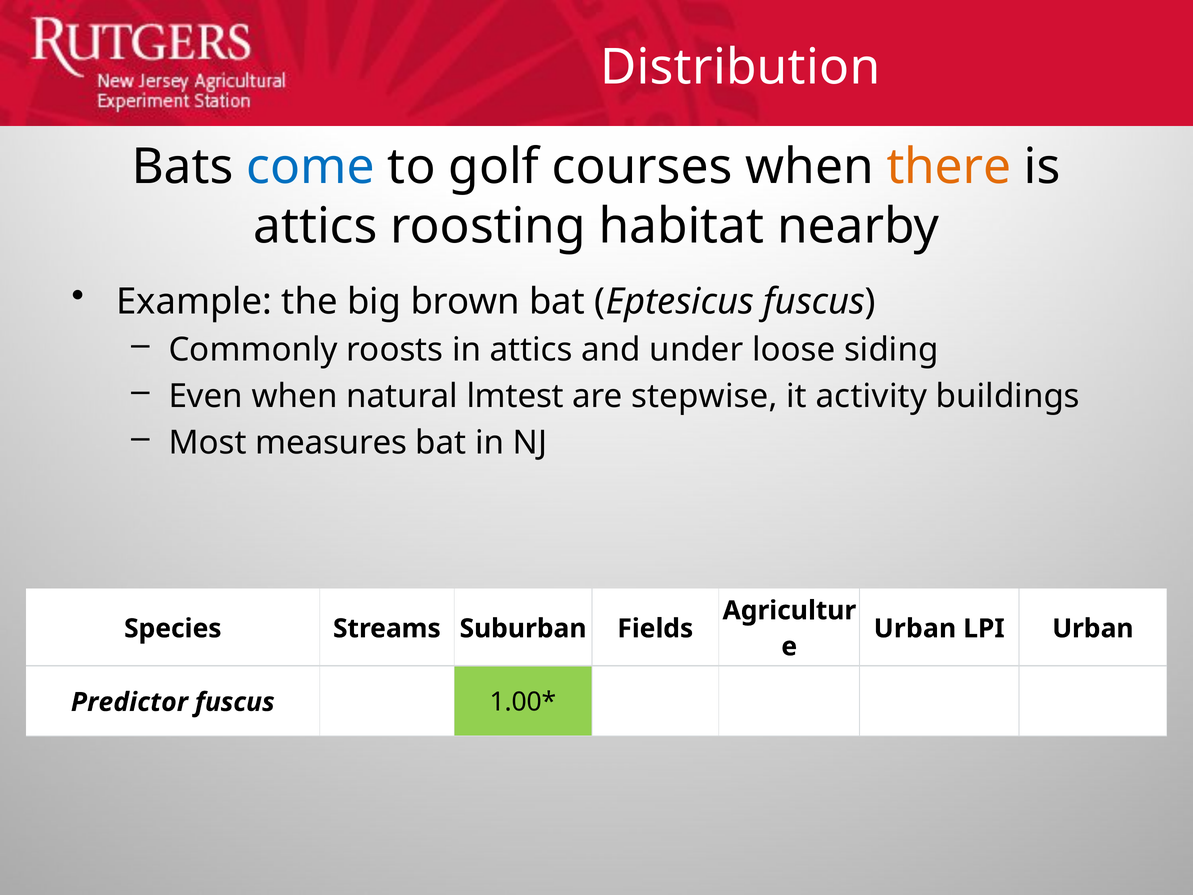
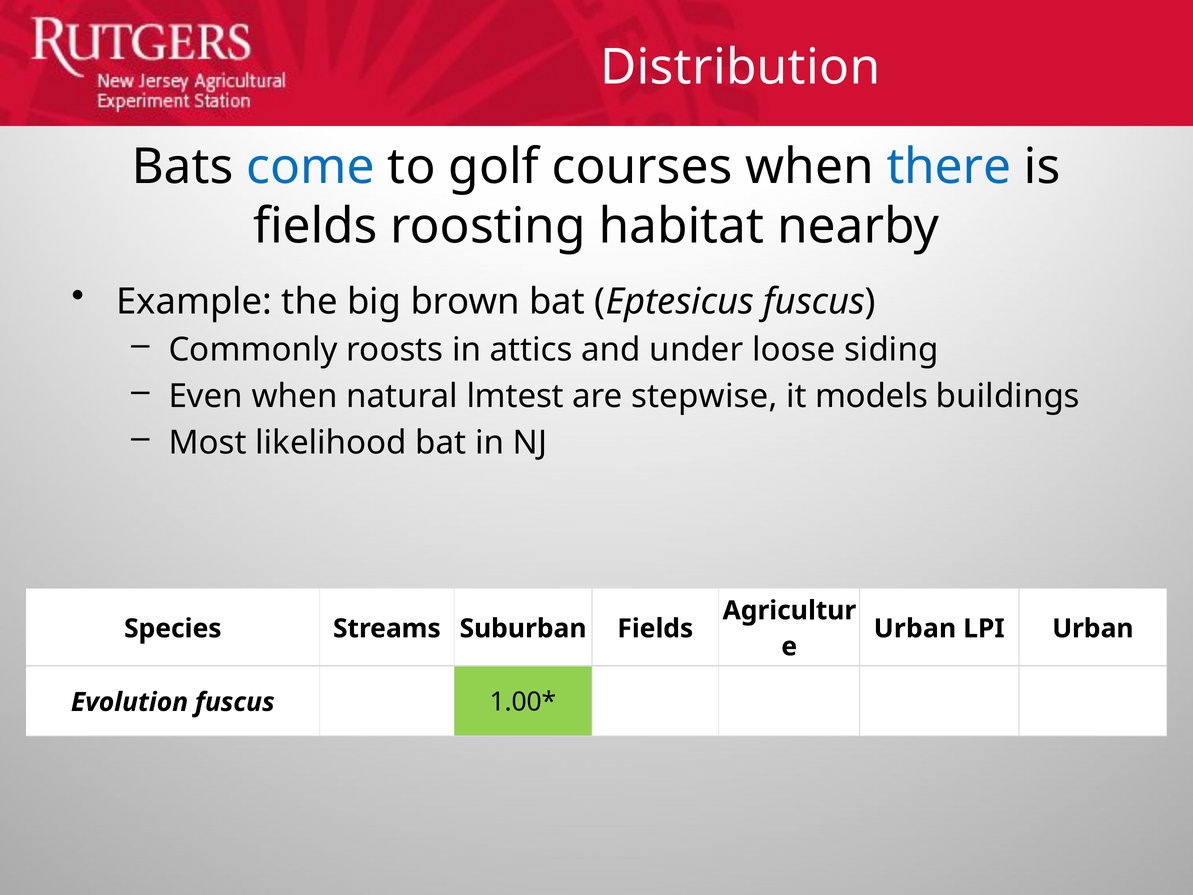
there colour: orange -> blue
attics at (315, 226): attics -> fields
activity: activity -> models
measures: measures -> likelihood
Predictor: Predictor -> Evolution
